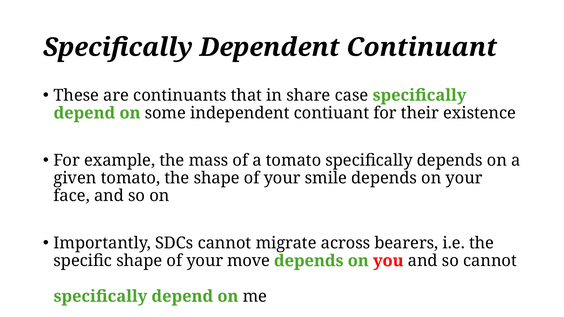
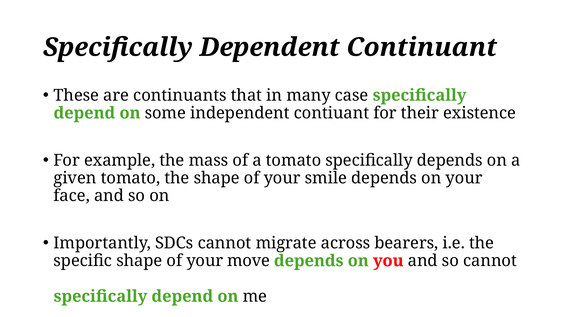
share: share -> many
